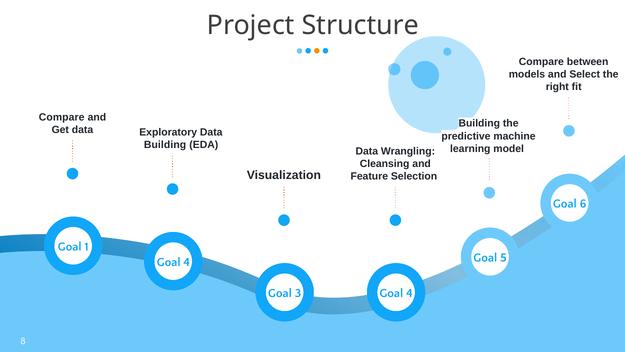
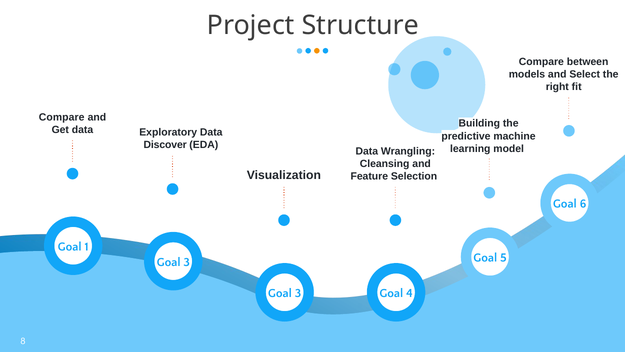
Building at (165, 145): Building -> Discover
4 at (187, 262): 4 -> 3
